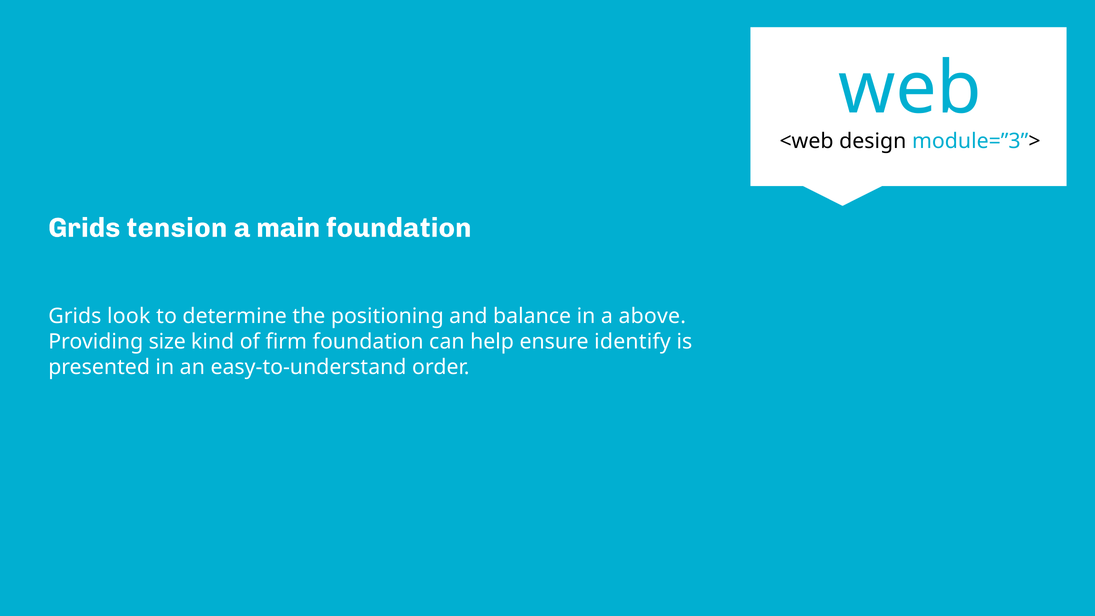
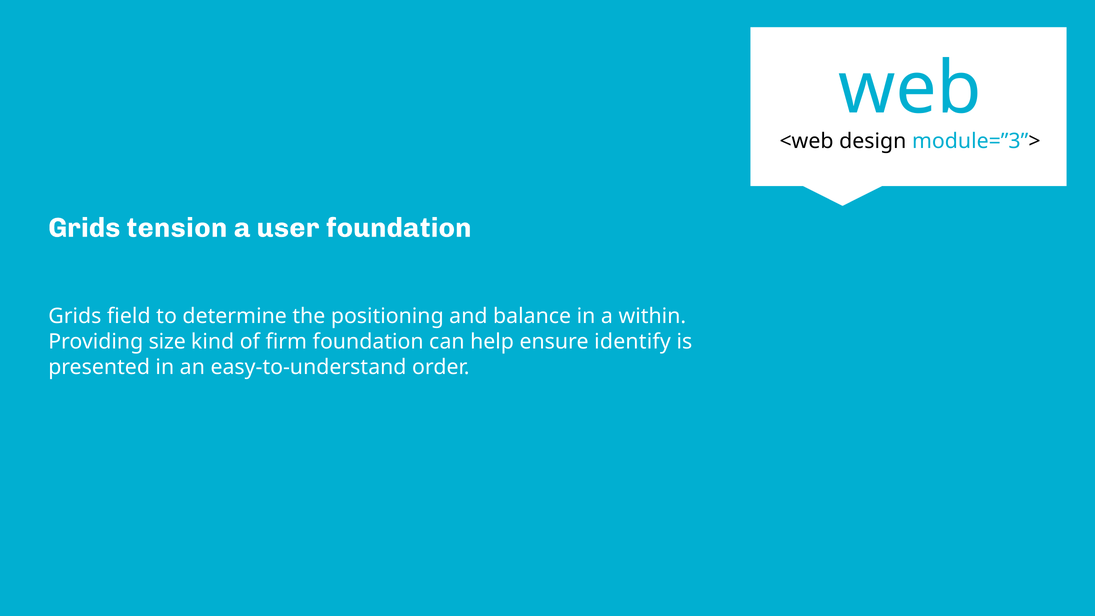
main: main -> user
look: look -> field
above: above -> within
